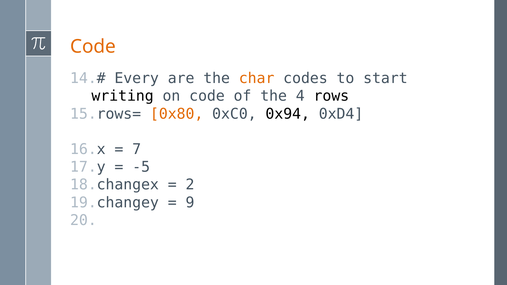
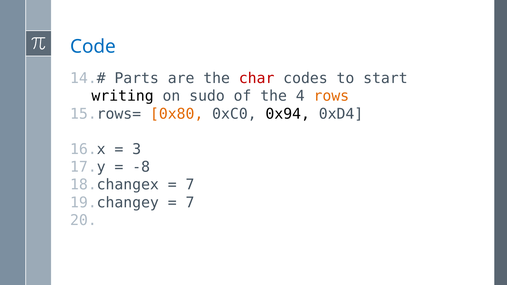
Code at (93, 47) colour: orange -> blue
Every: Every -> Parts
char colour: orange -> red
on code: code -> sudo
rows colour: black -> orange
7: 7 -> 3
-5: -5 -> -8
2 at (190, 185): 2 -> 7
9 at (190, 203): 9 -> 7
